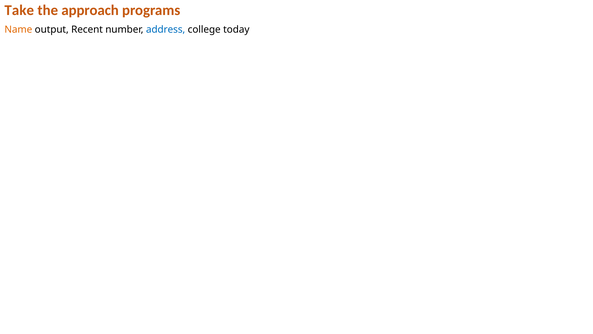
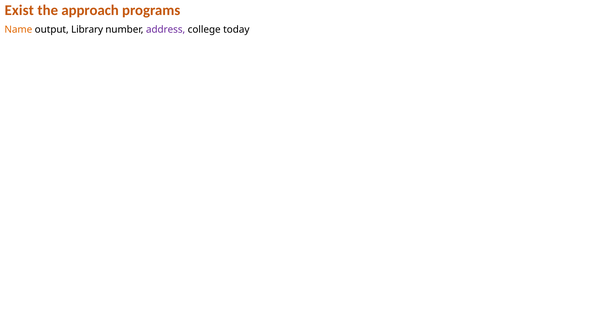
Take: Take -> Exist
Recent: Recent -> Library
address colour: blue -> purple
